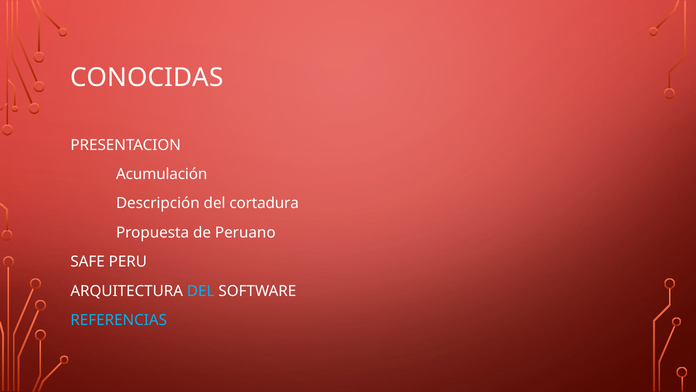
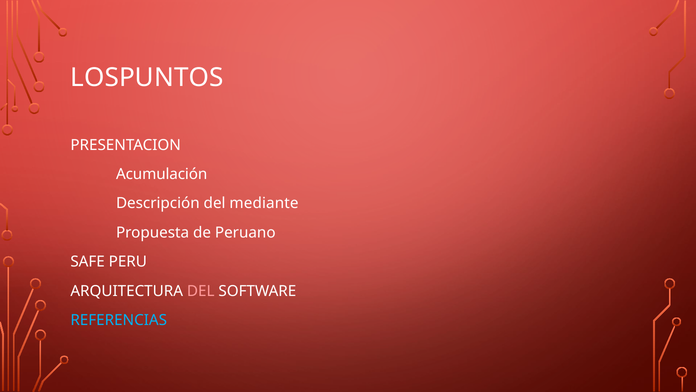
CONOCIDAS: CONOCIDAS -> LOSPUNTOS
cortadura: cortadura -> mediante
DEL at (201, 291) colour: light blue -> pink
